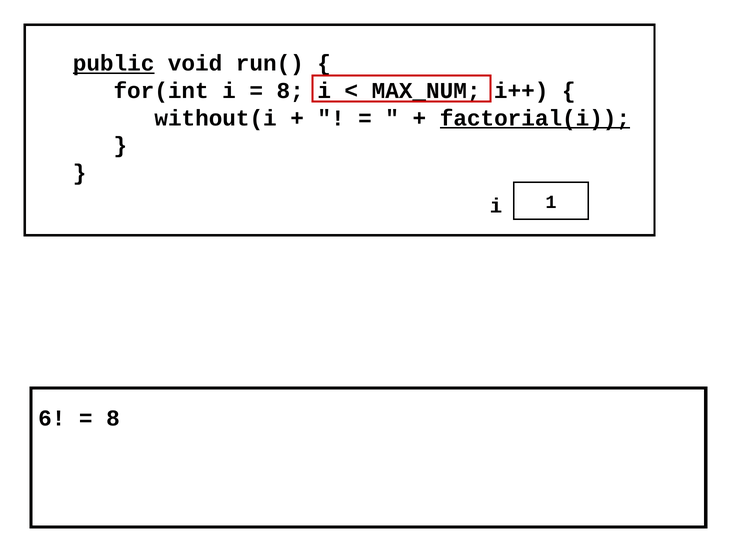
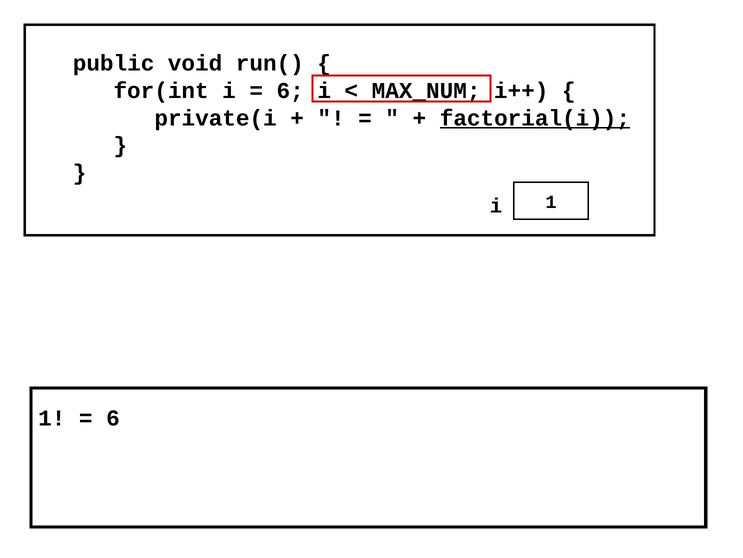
public underline: present -> none
8 at (290, 91): 8 -> 6
without(i: without(i -> private(i
6 at (52, 418): 6 -> 1
8 at (113, 418): 8 -> 6
